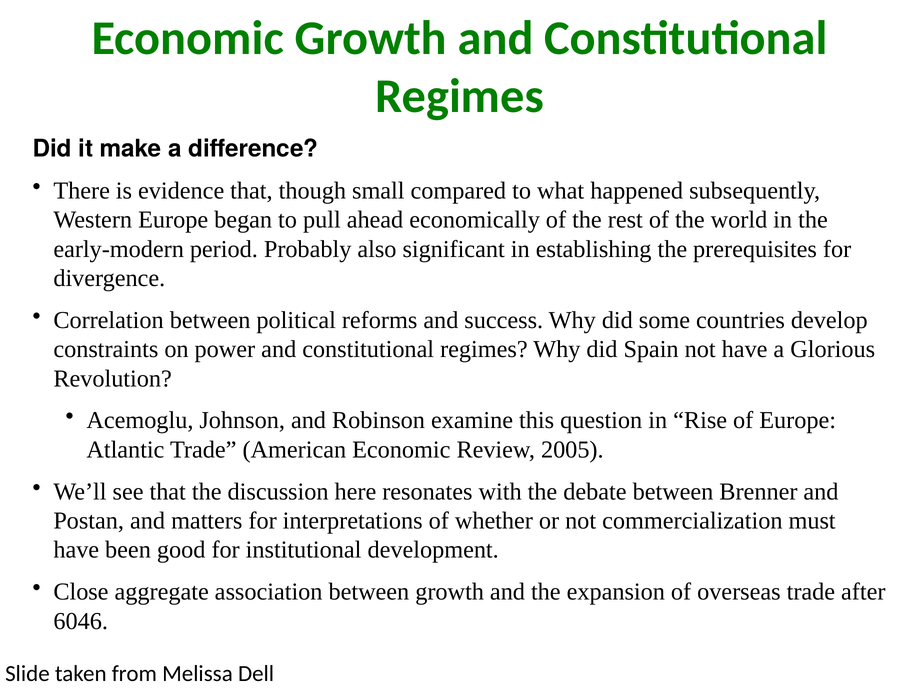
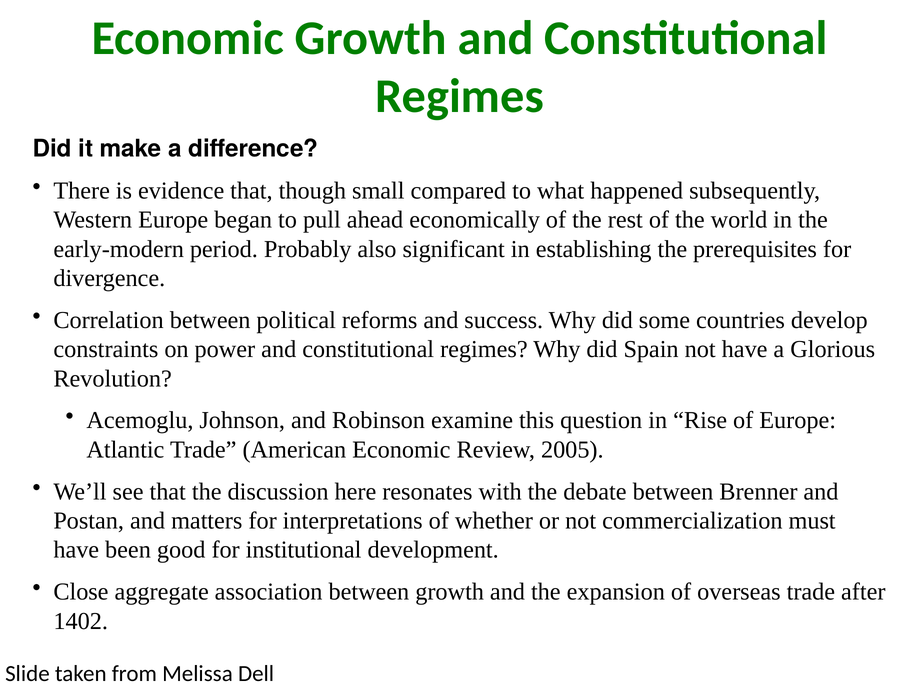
6046: 6046 -> 1402
